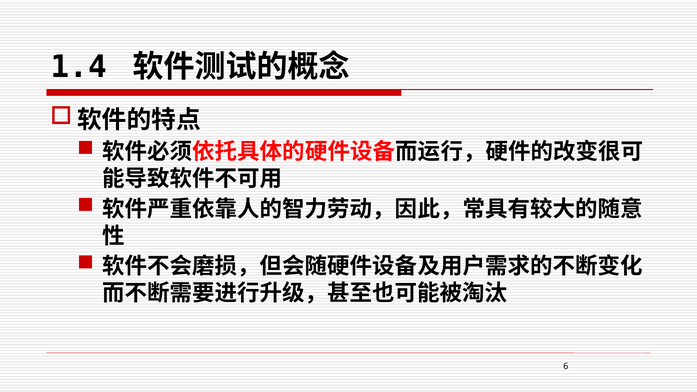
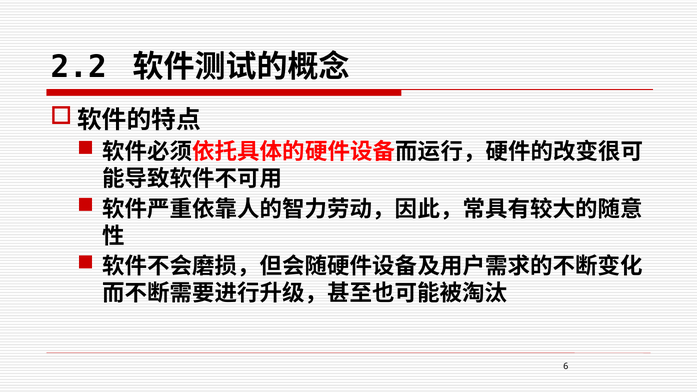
1.4: 1.4 -> 2.2
